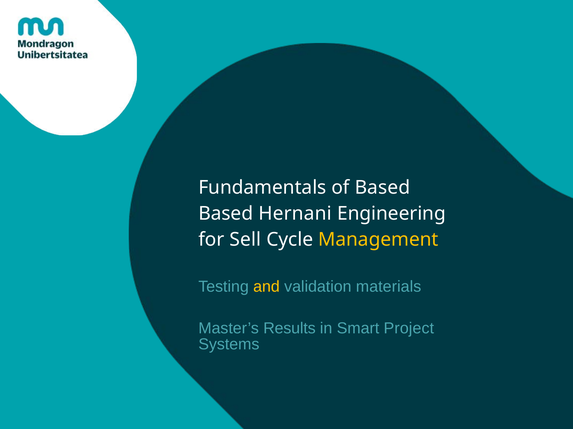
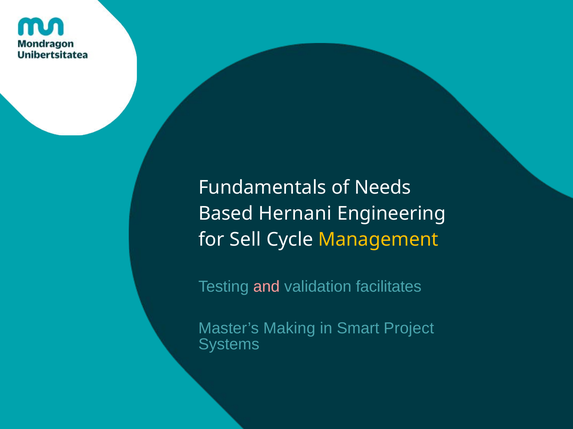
of Based: Based -> Needs
and colour: yellow -> pink
materials: materials -> facilitates
Results: Results -> Making
